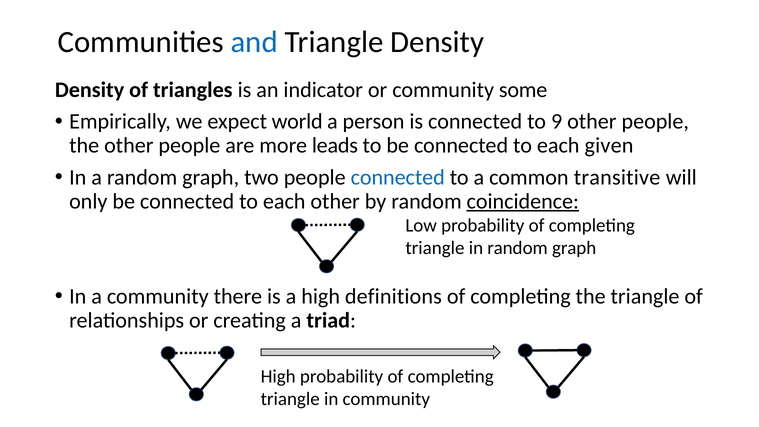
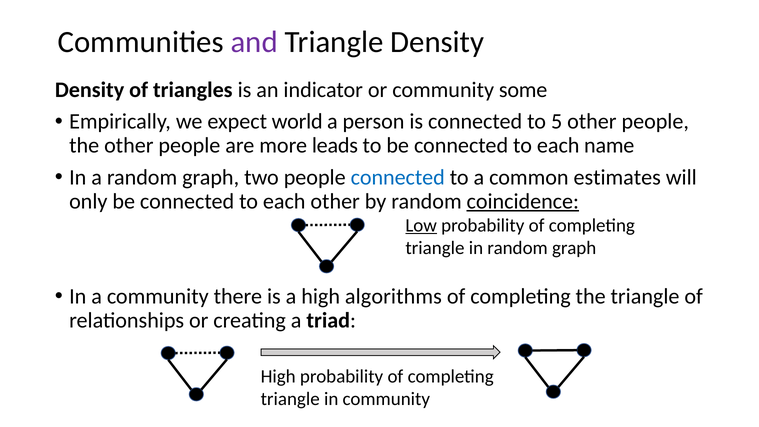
and colour: blue -> purple
9: 9 -> 5
given: given -> name
transitive: transitive -> estimates
Low underline: none -> present
definitions: definitions -> algorithms
